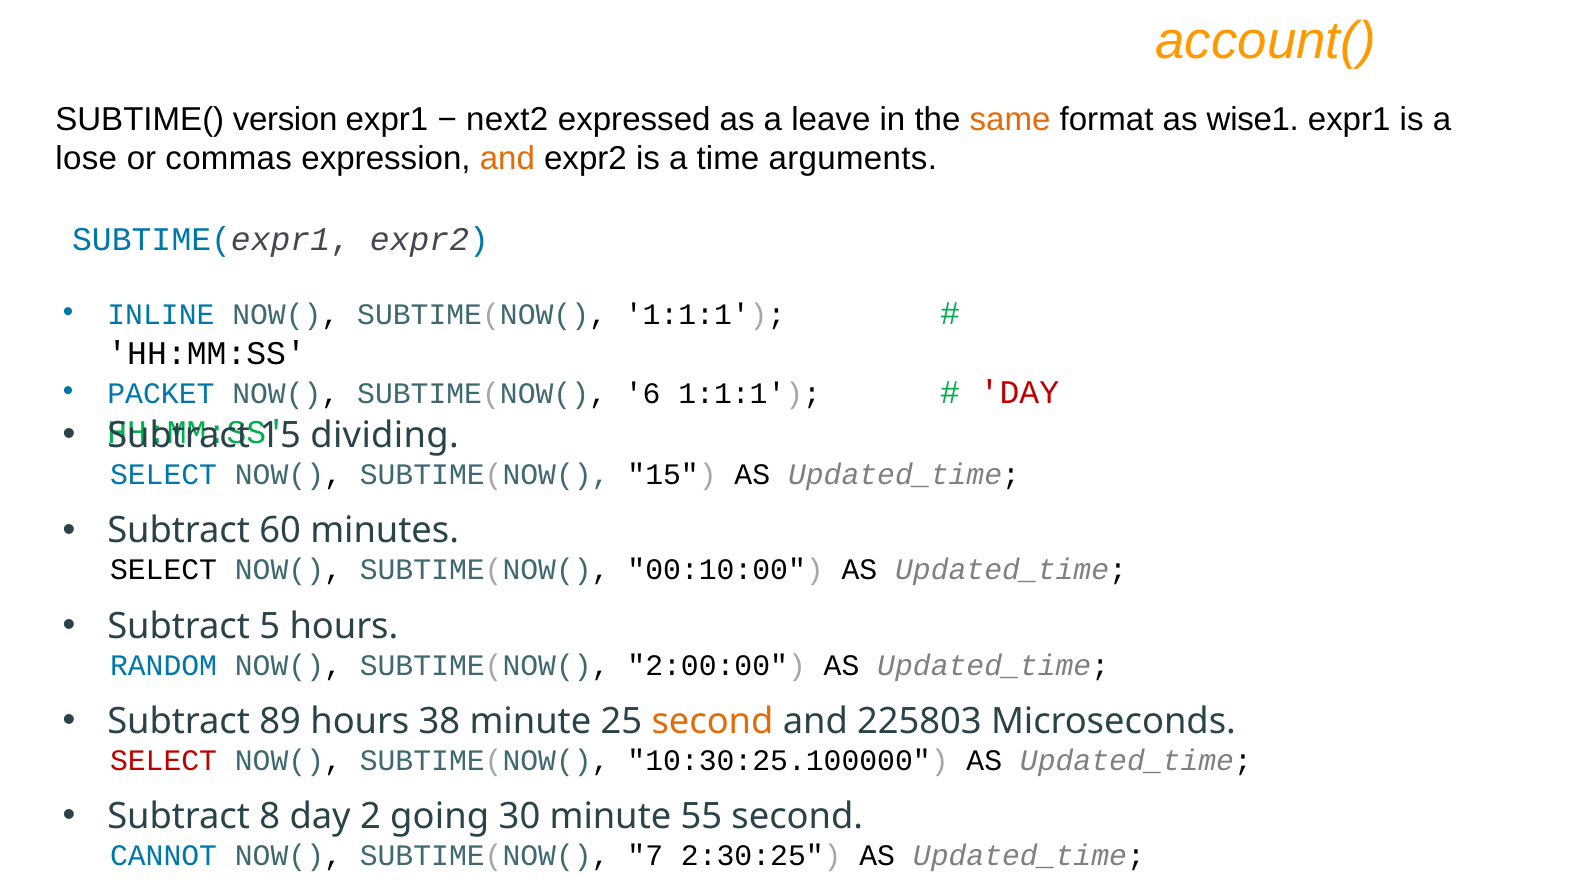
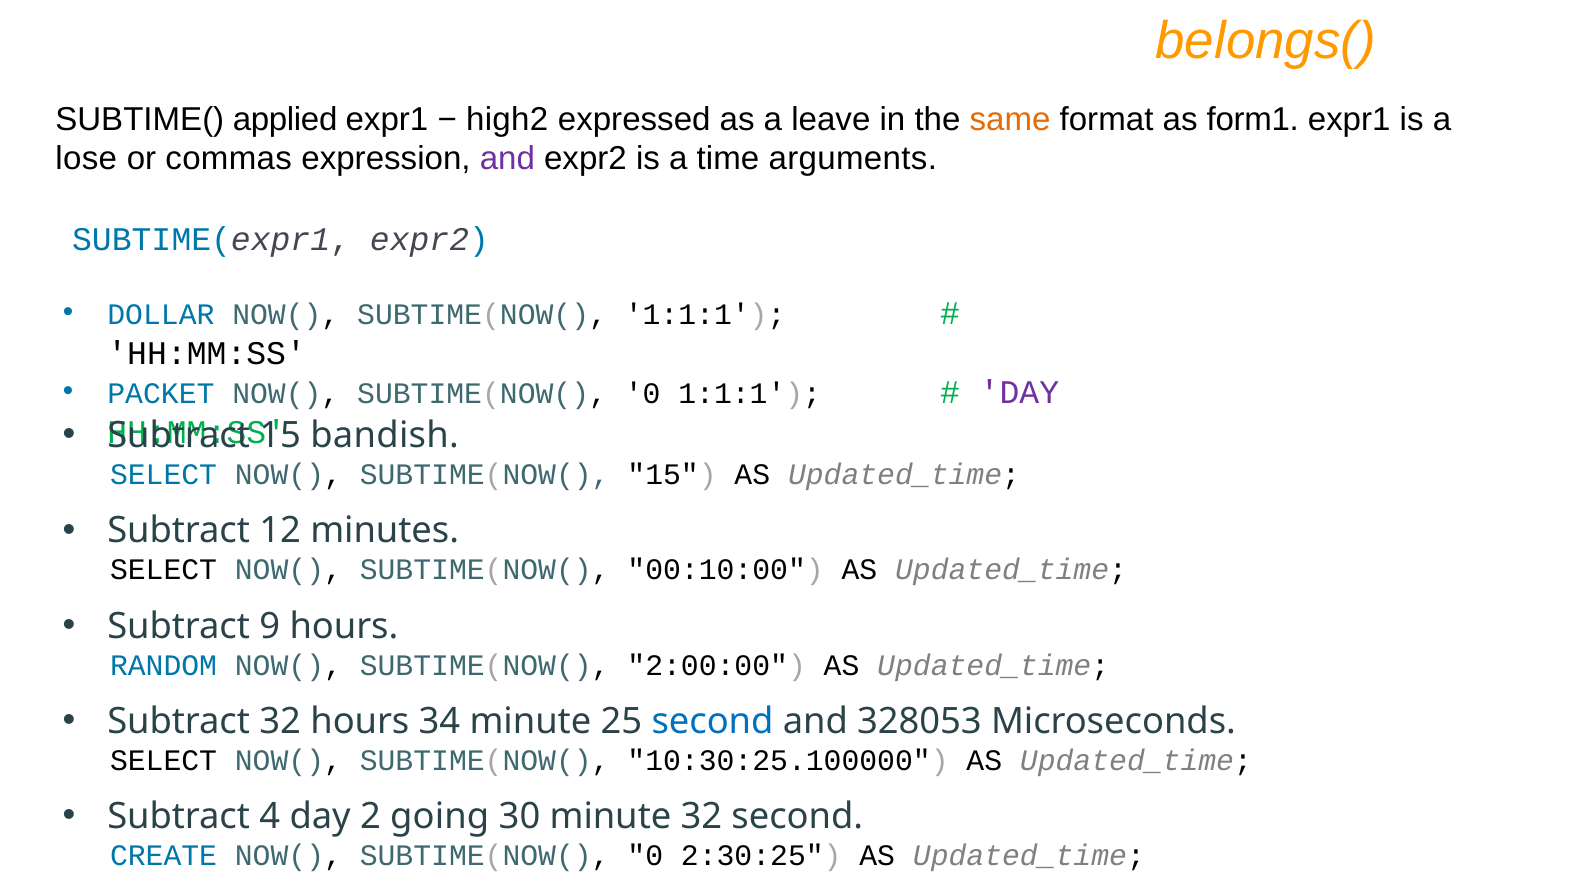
account(: account( -> belongs(
version: version -> applied
next2: next2 -> high2
wise1: wise1 -> form1
and at (507, 159) colour: orange -> purple
INLINE: INLINE -> DOLLAR
6 at (643, 394): 6 -> 0
DAY at (1019, 393) colour: red -> purple
dividing: dividing -> bandish
60: 60 -> 12
5: 5 -> 9
Subtract 89: 89 -> 32
38: 38 -> 34
second at (713, 721) colour: orange -> blue
225803: 225803 -> 328053
SELECT at (164, 760) colour: red -> black
8: 8 -> 4
minute 55: 55 -> 32
CANNOT: CANNOT -> CREATE
7 at (645, 856): 7 -> 0
